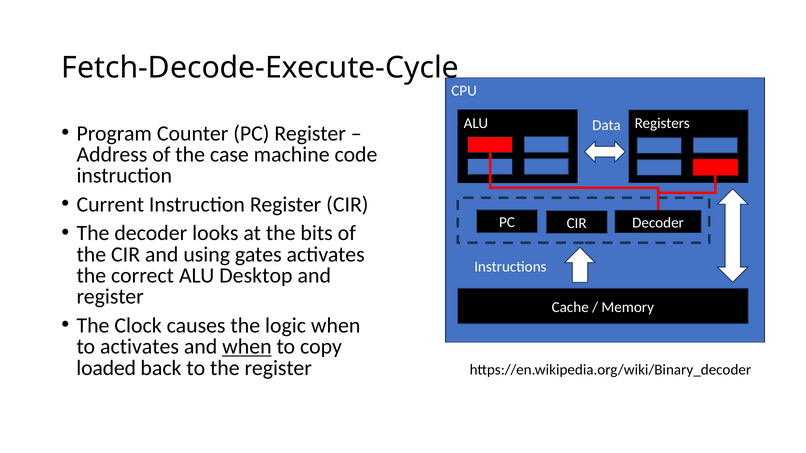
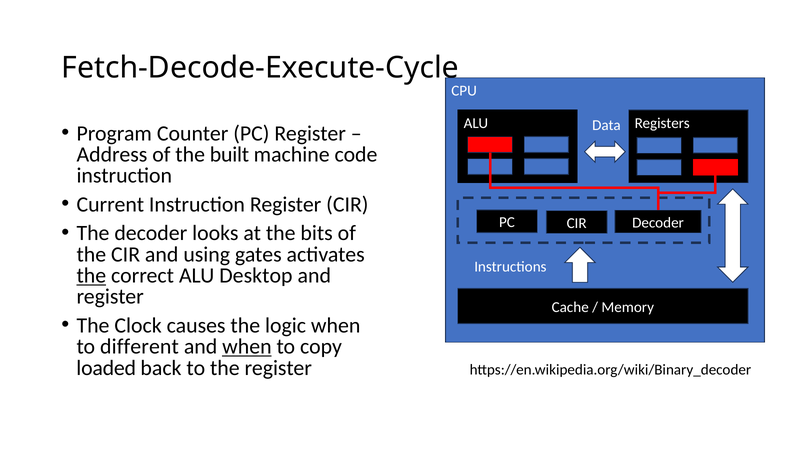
case: case -> built
the at (91, 276) underline: none -> present
to activates: activates -> different
